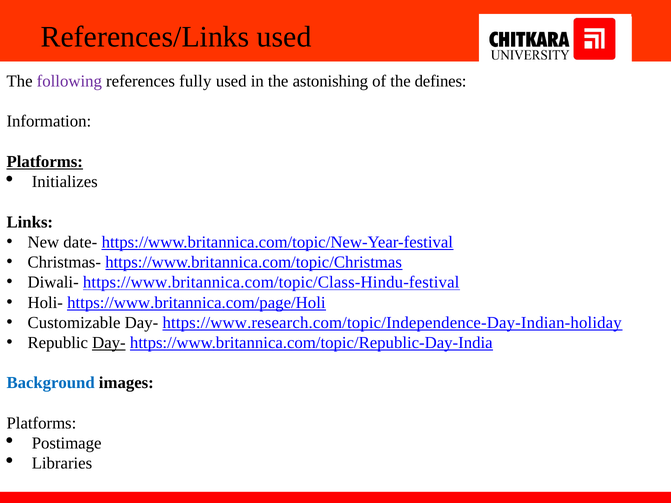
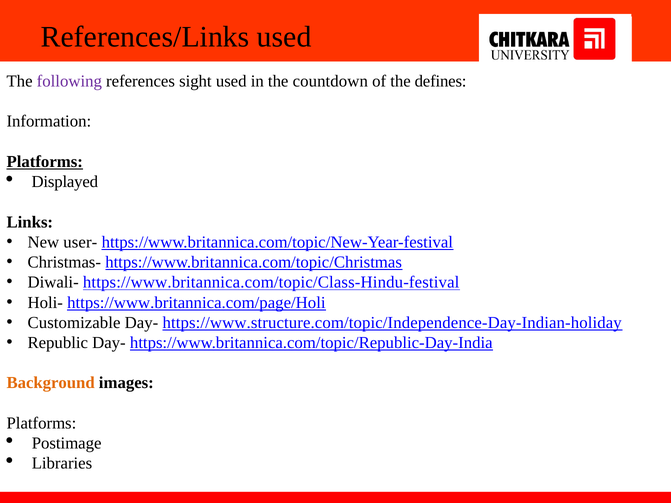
fully: fully -> sight
astonishing: astonishing -> countdown
Initializes: Initializes -> Displayed
date-: date- -> user-
https://www.research.com/topic/Independence-Day-Indian-holiday: https://www.research.com/topic/Independence-Day-Indian-holiday -> https://www.structure.com/topic/Independence-Day-Indian-holiday
Day- at (109, 343) underline: present -> none
Background colour: blue -> orange
